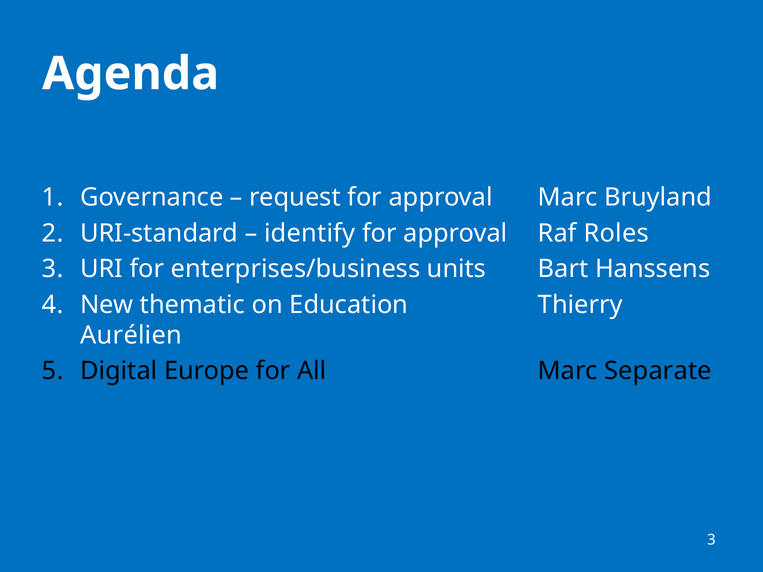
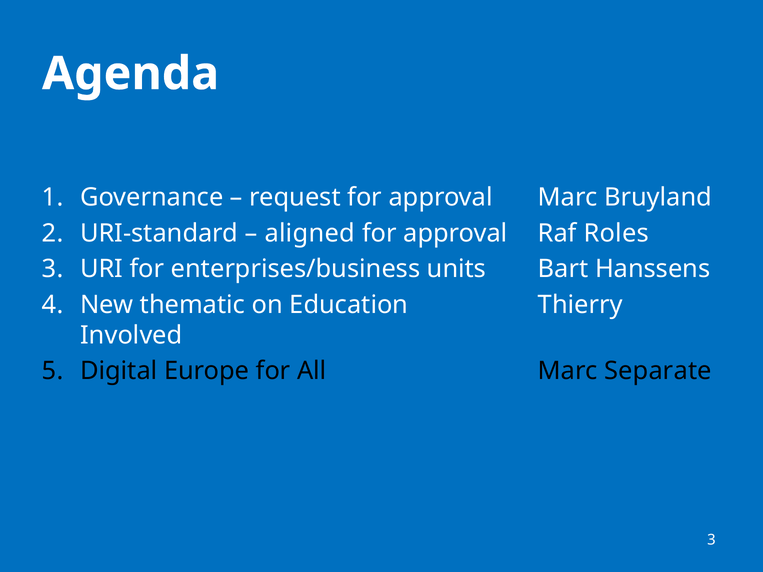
identify: identify -> aligned
Aurélien: Aurélien -> Involved
